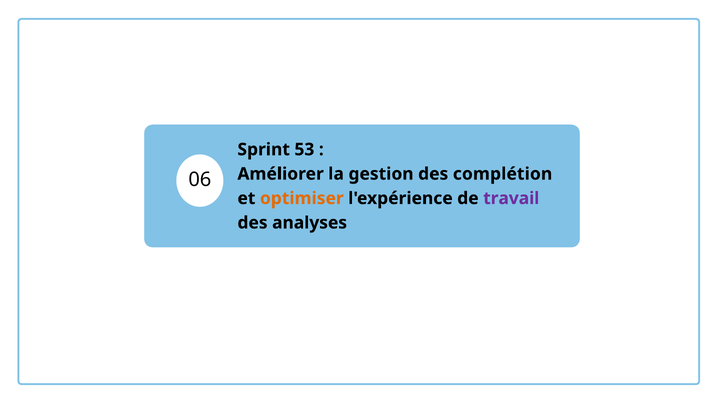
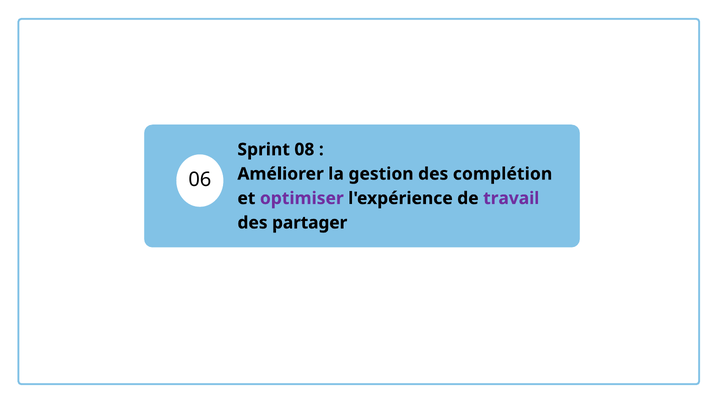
53: 53 -> 08
optimiser colour: orange -> purple
analyses: analyses -> partager
